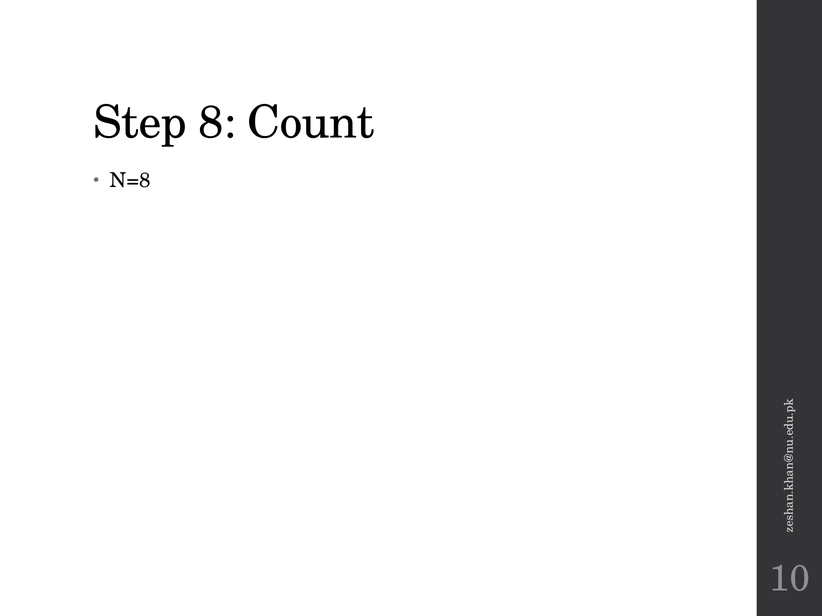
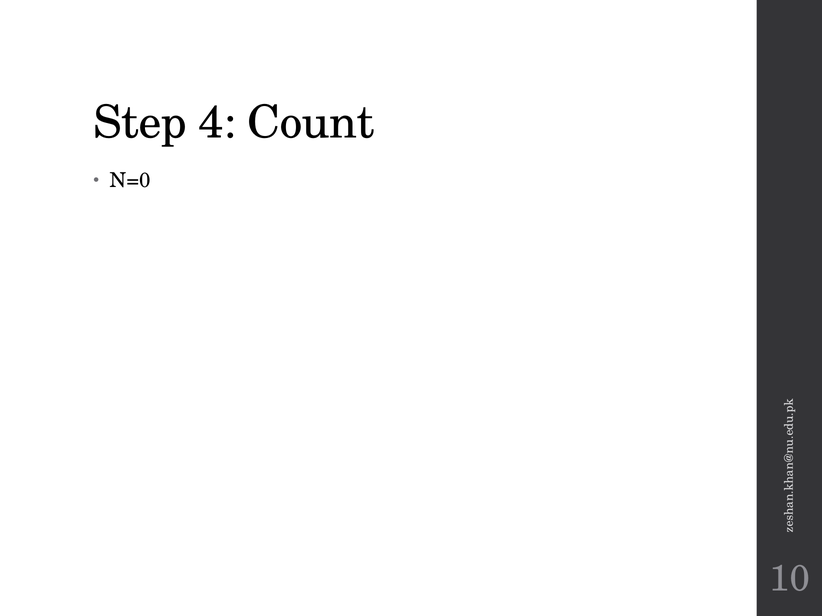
8: 8 -> 4
N=8: N=8 -> N=0
